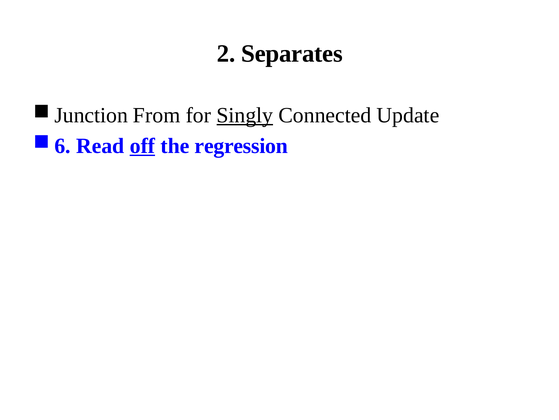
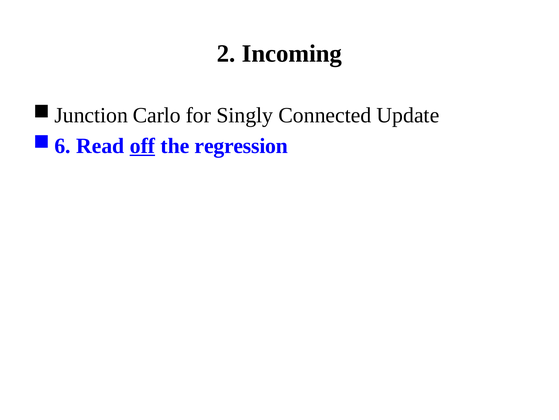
Separates: Separates -> Incoming
From: From -> Carlo
Singly underline: present -> none
